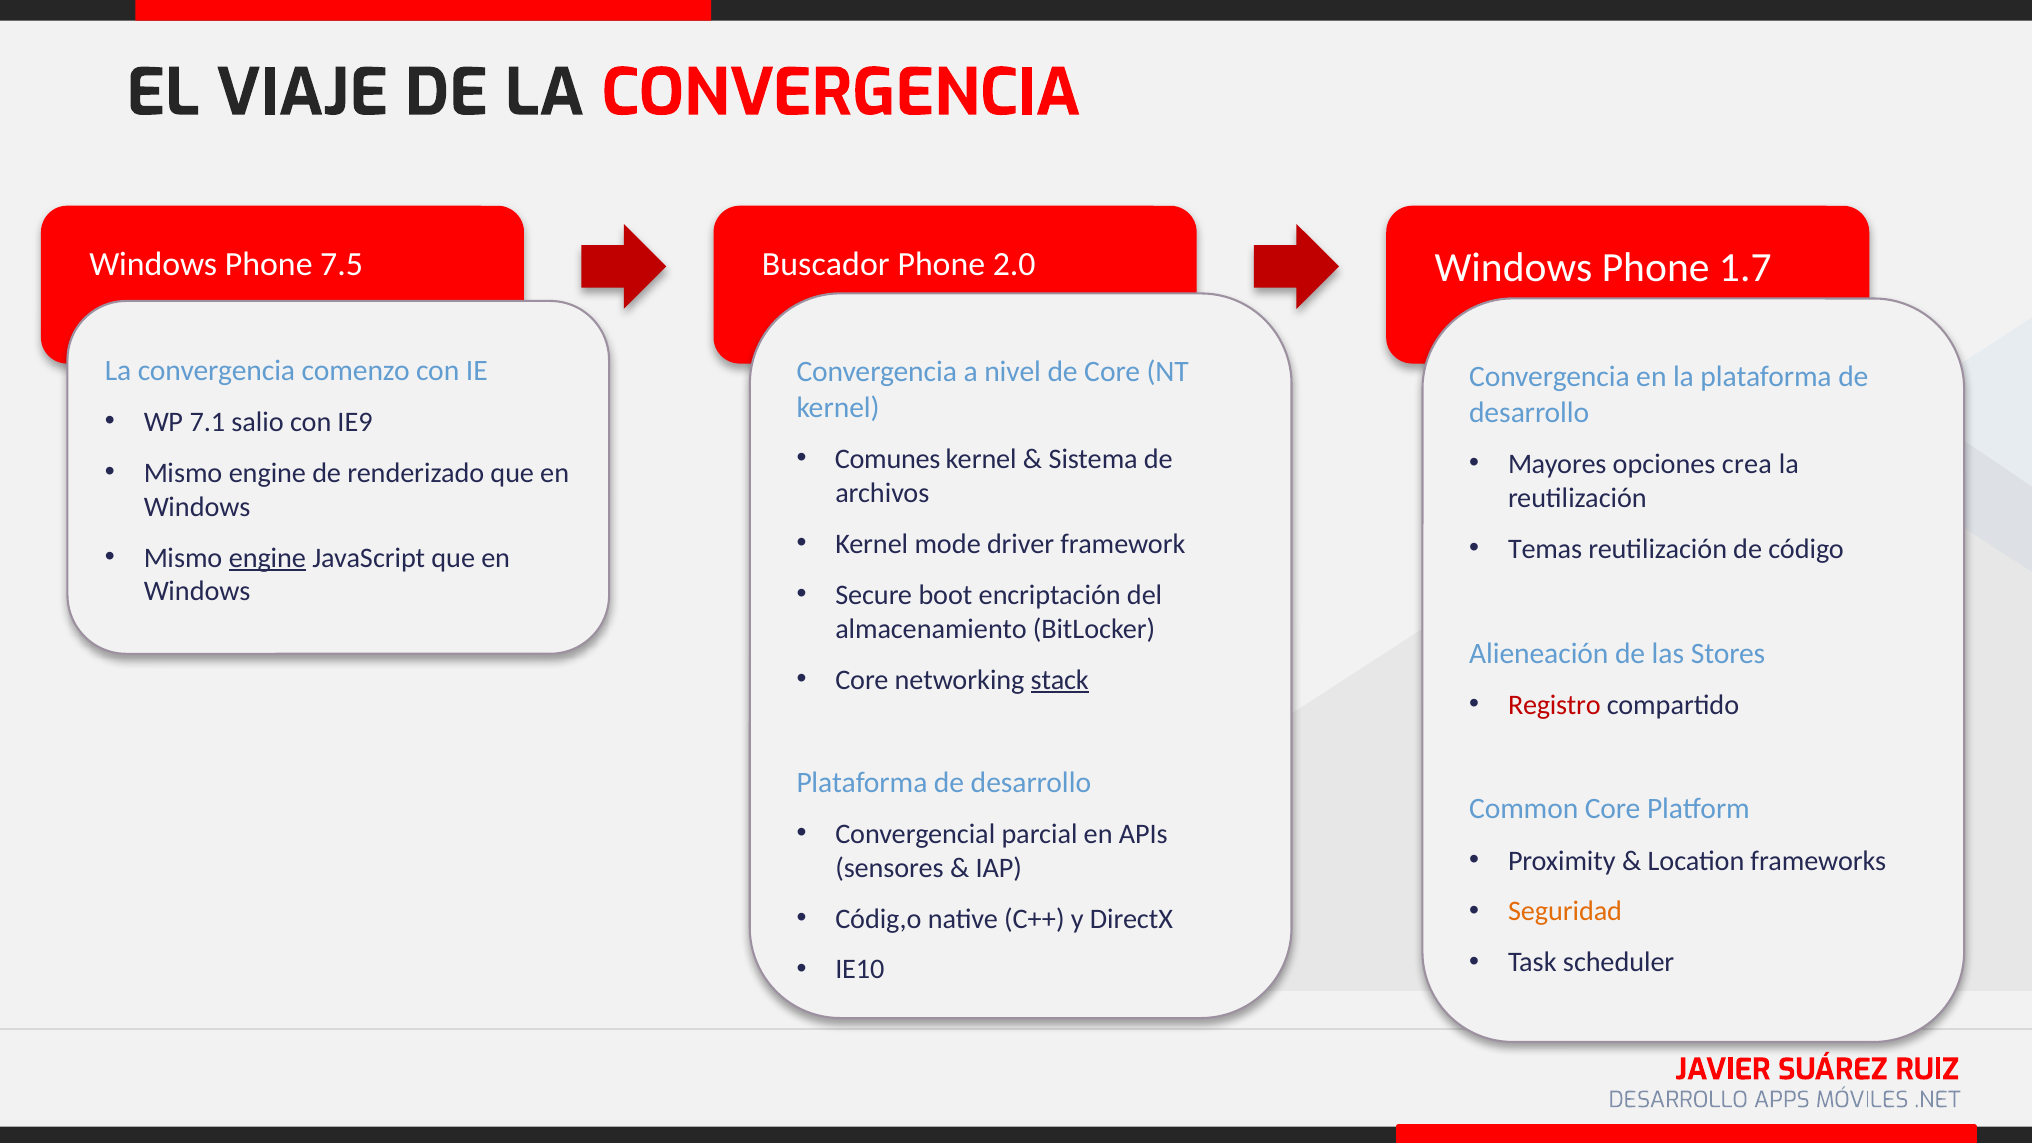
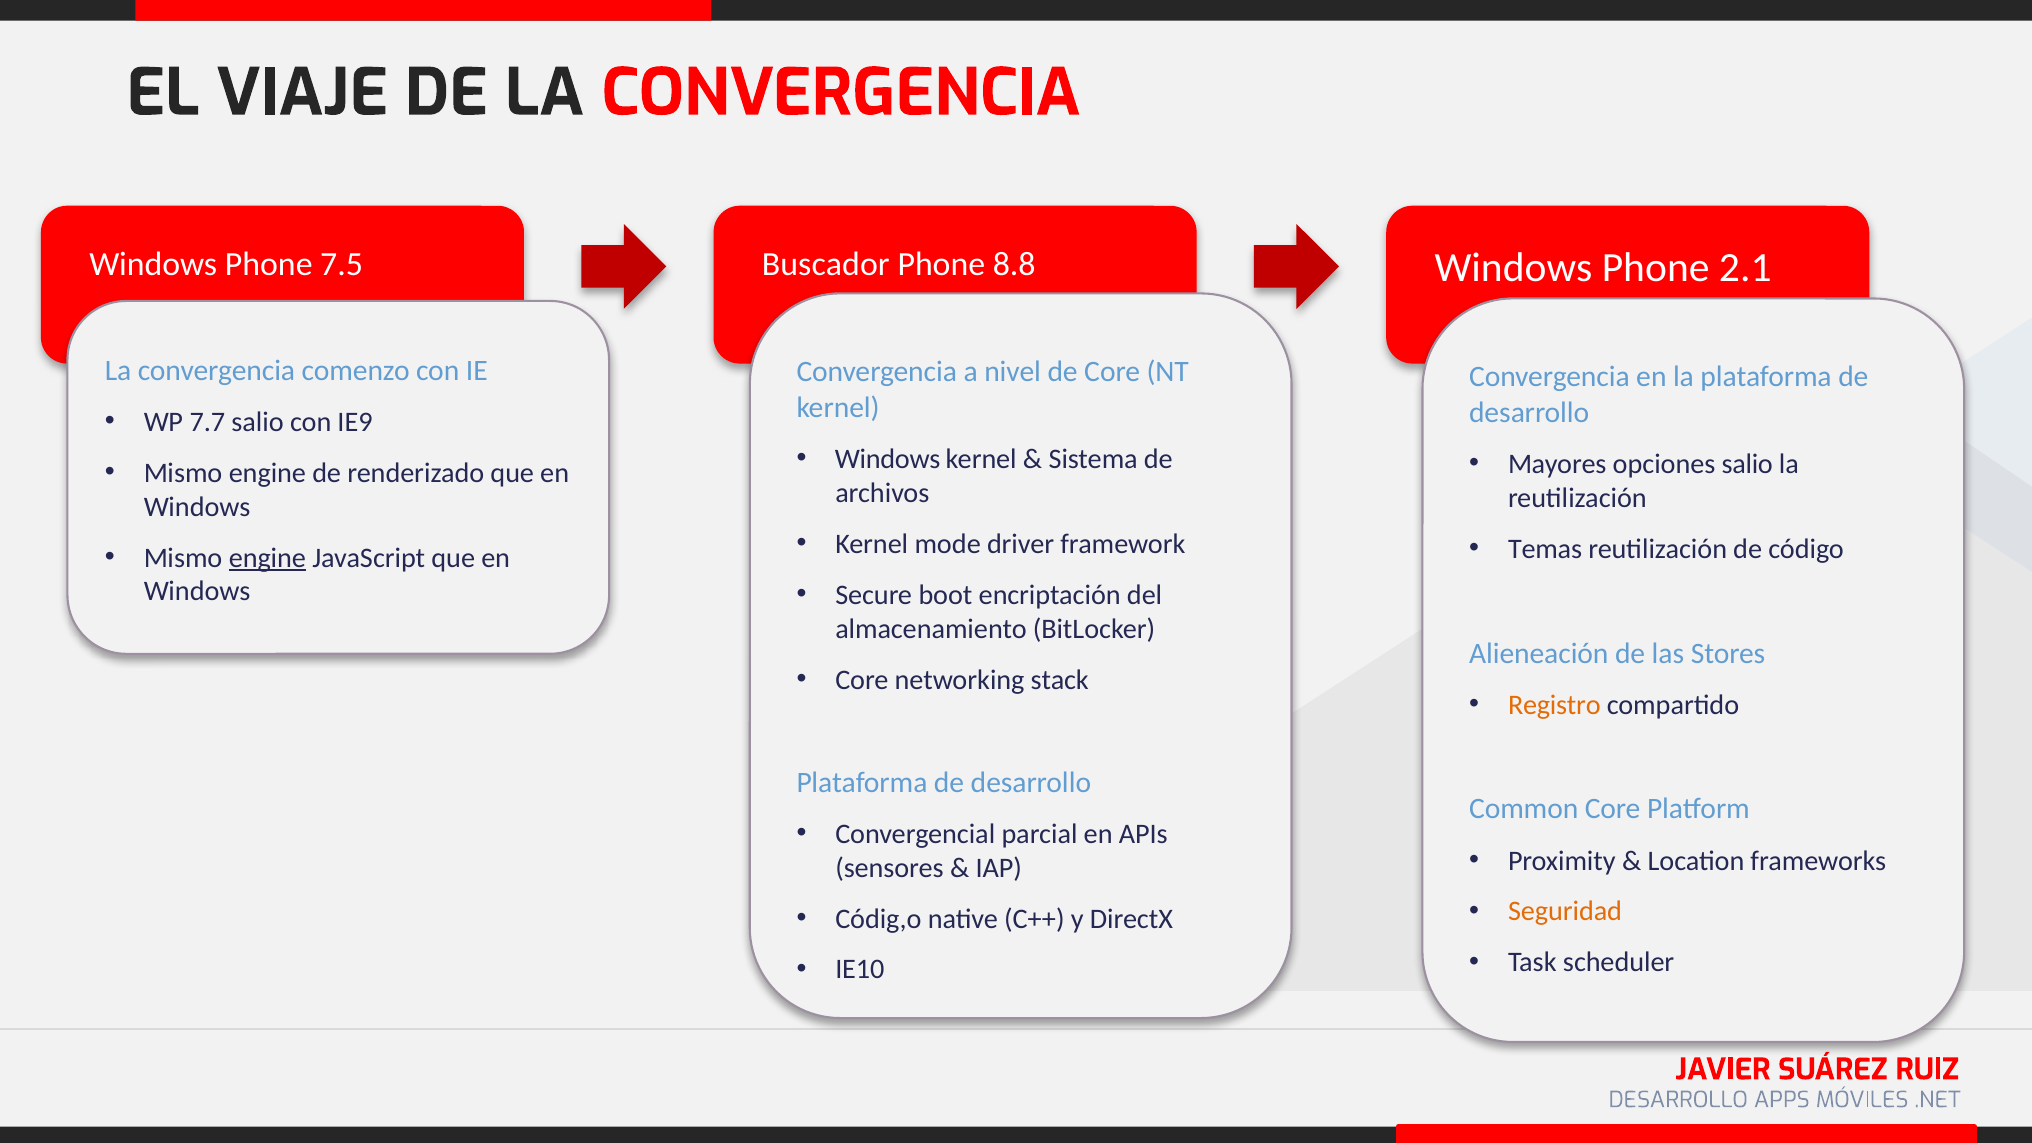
2.0: 2.0 -> 8.8
1.7: 1.7 -> 2.1
7.1: 7.1 -> 7.7
Comunes at (888, 459): Comunes -> Windows
opciones crea: crea -> salio
stack underline: present -> none
Registro colour: red -> orange
